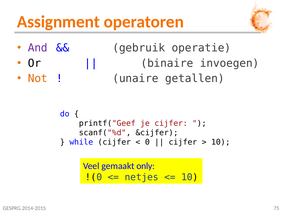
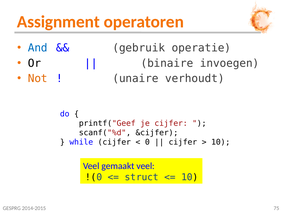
And colour: purple -> blue
getallen: getallen -> verhoudt
gemaakt only: only -> veel
netjes: netjes -> struct
